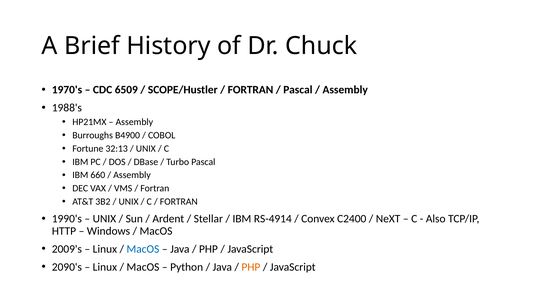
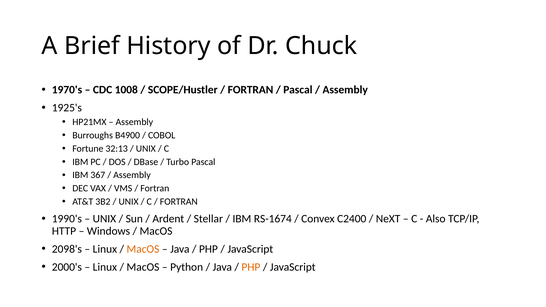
6509: 6509 -> 1008
1988's: 1988's -> 1925's
660: 660 -> 367
RS-4914: RS-4914 -> RS-1674
2009's: 2009's -> 2098's
MacOS at (143, 249) colour: blue -> orange
2090's: 2090's -> 2000's
